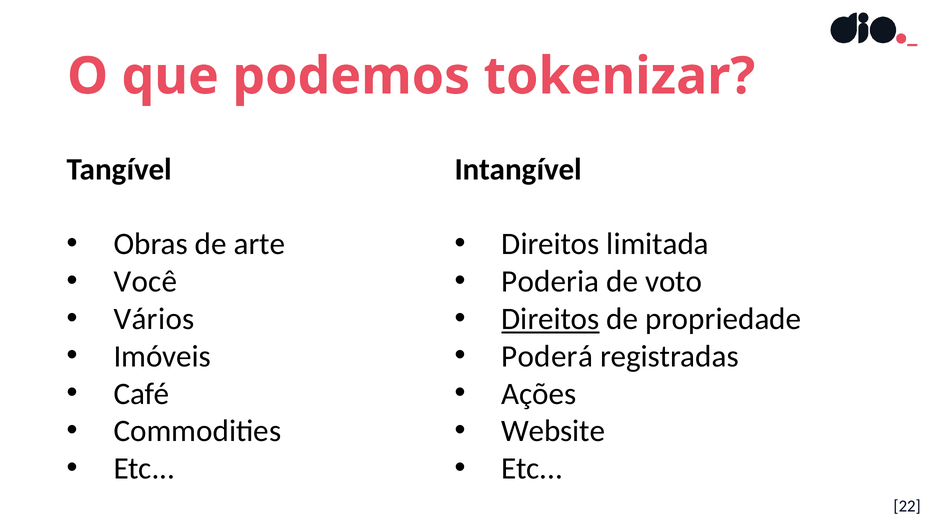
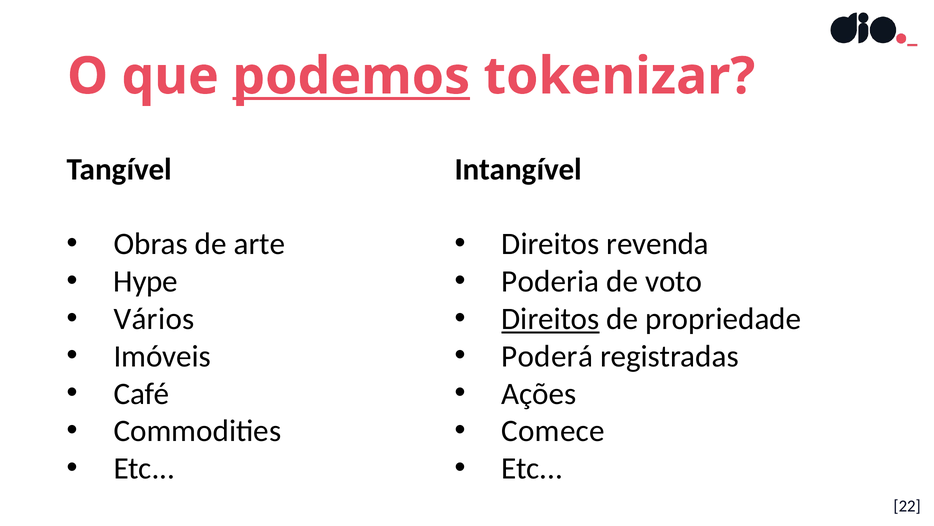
podemos underline: none -> present
limitada: limitada -> revenda
Você: Você -> Hype
Website: Website -> Comece
